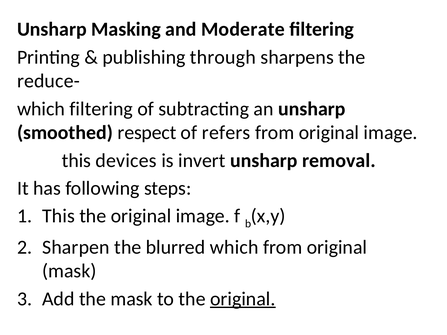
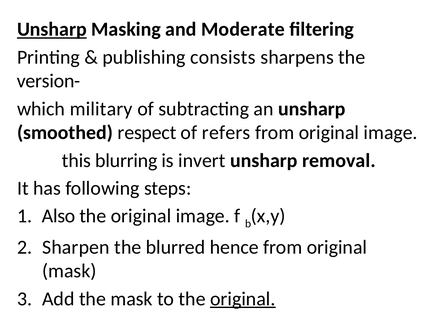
Unsharp at (52, 29) underline: none -> present
through: through -> consists
reduce-: reduce- -> version-
which filtering: filtering -> military
devices: devices -> blurring
This at (58, 216): This -> Also
blurred which: which -> hence
